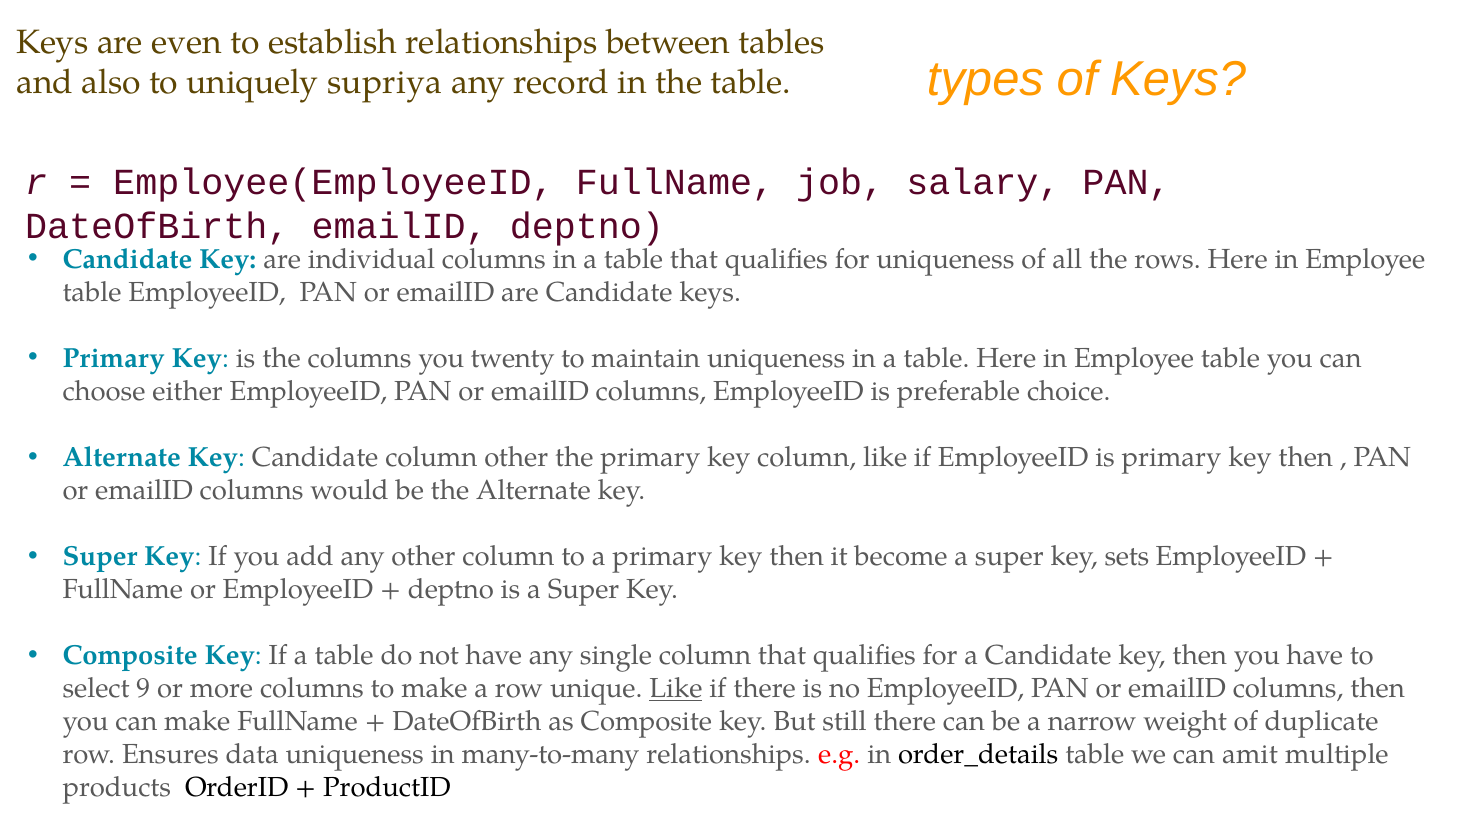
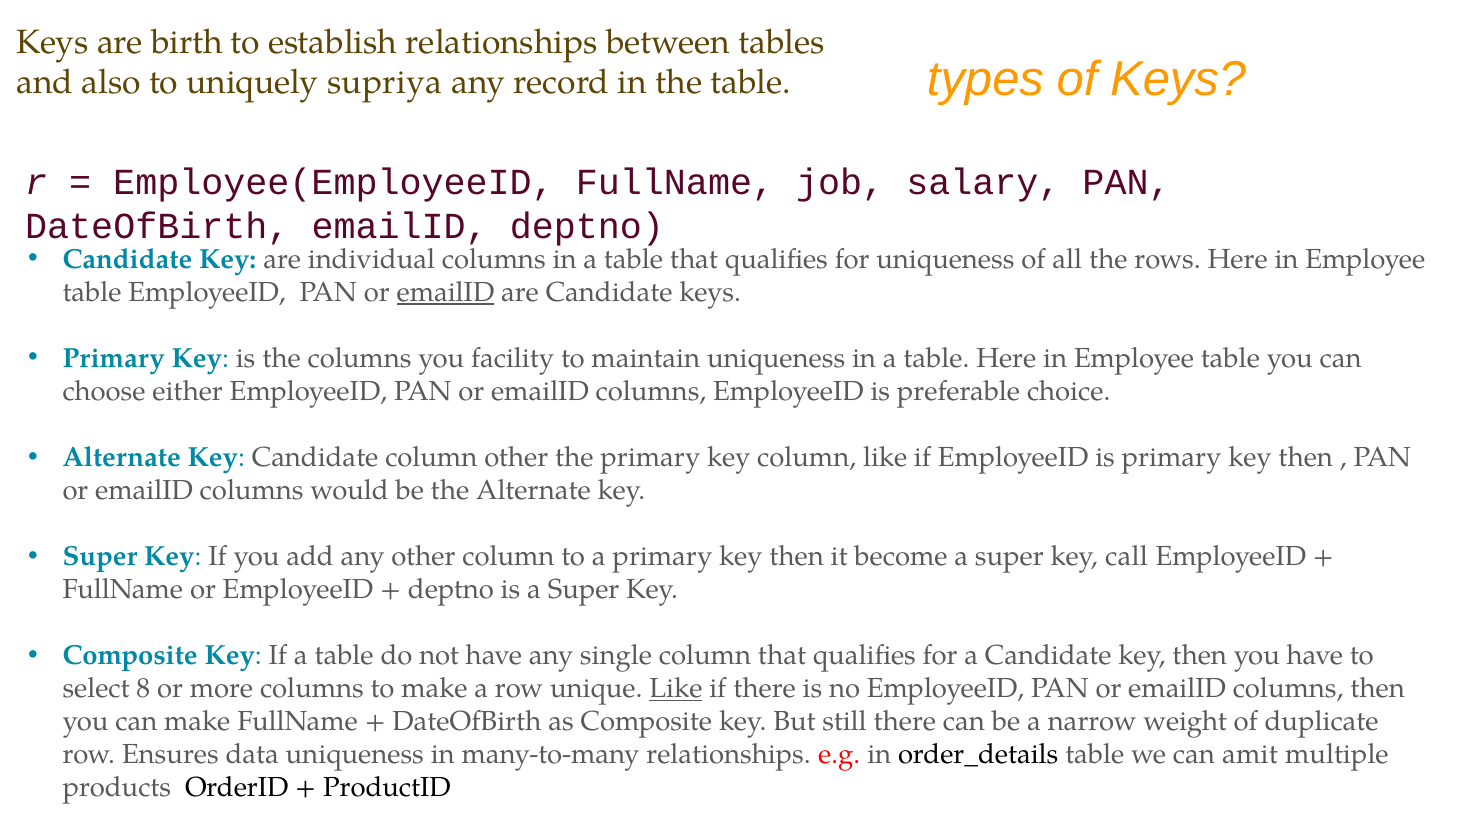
even: even -> birth
emailID at (445, 292) underline: none -> present
twenty: twenty -> facility
sets: sets -> call
9: 9 -> 8
